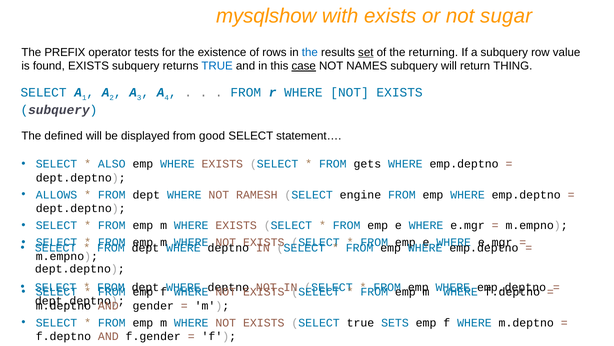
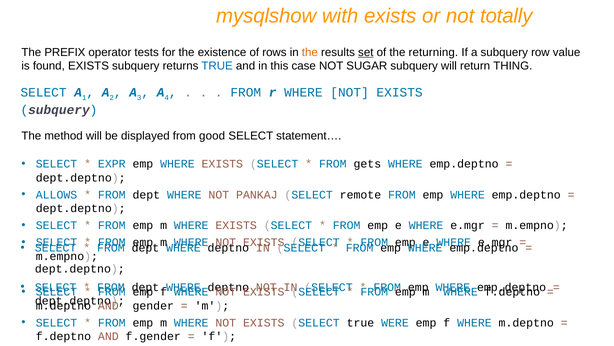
sugar: sugar -> totally
the at (310, 52) colour: blue -> orange
case underline: present -> none
NAMES: NAMES -> SUGAR
defined: defined -> method
ALSO: ALSO -> EXPR
RAMESH: RAMESH -> PANKAJ
engine: engine -> remote
SETS: SETS -> WERE
